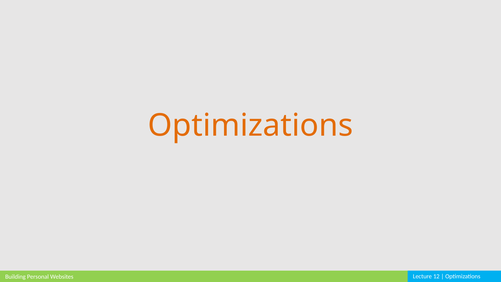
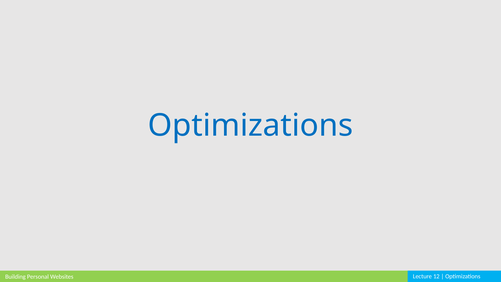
Optimizations at (250, 125) colour: orange -> blue
